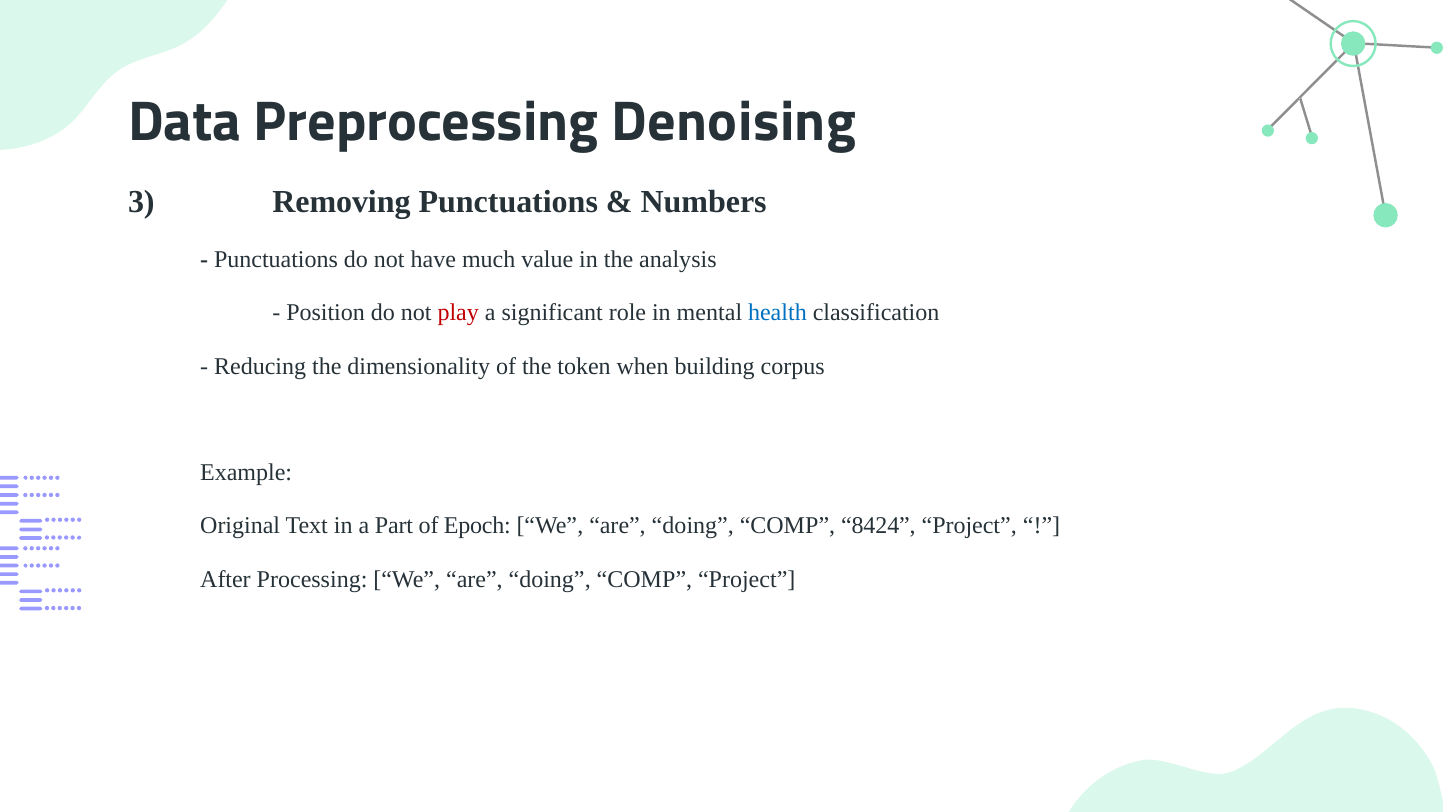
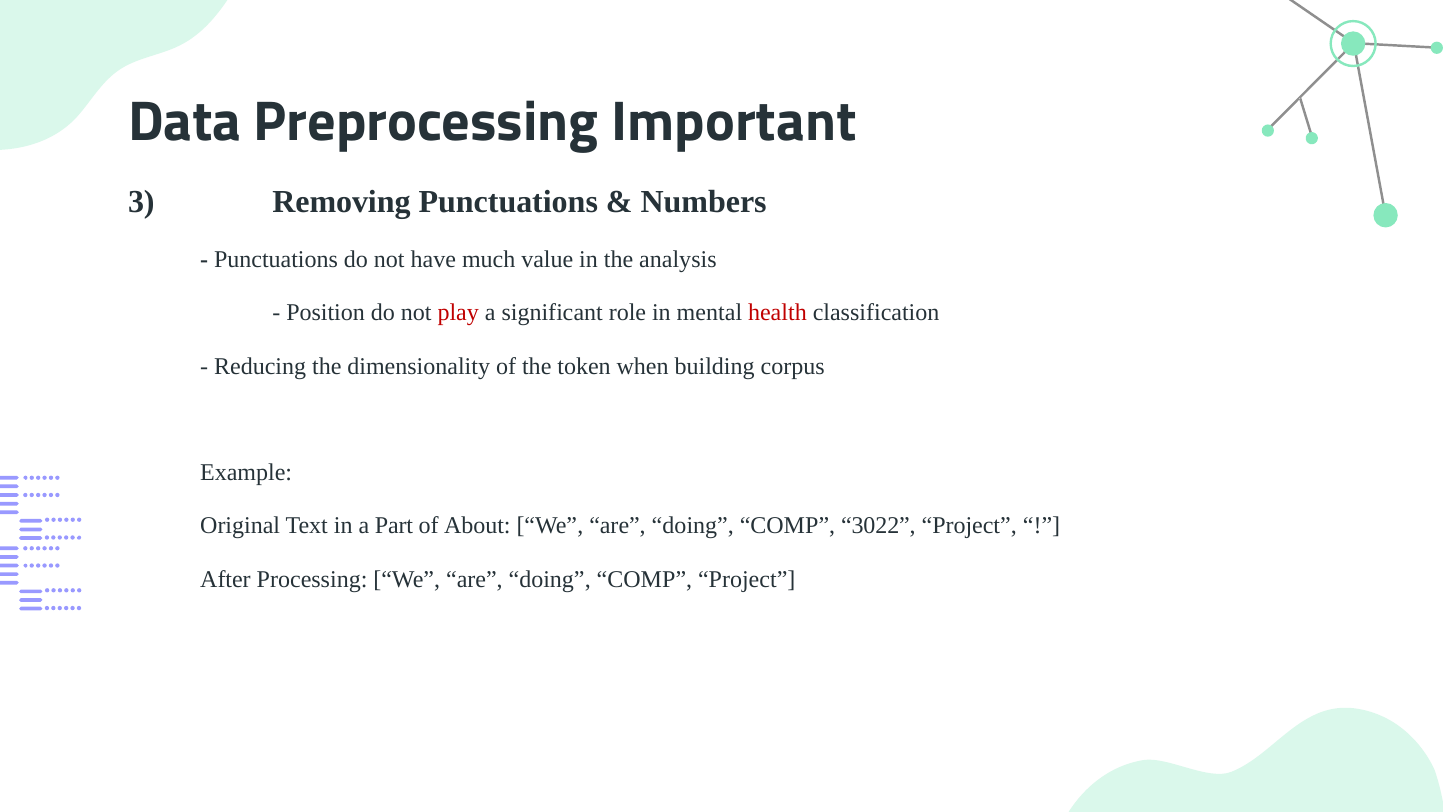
Denoising: Denoising -> Important
health colour: blue -> red
Epoch: Epoch -> About
8424: 8424 -> 3022
